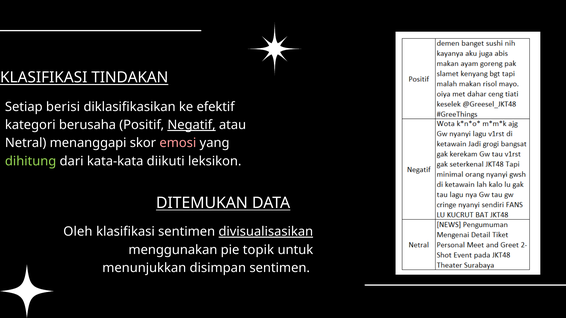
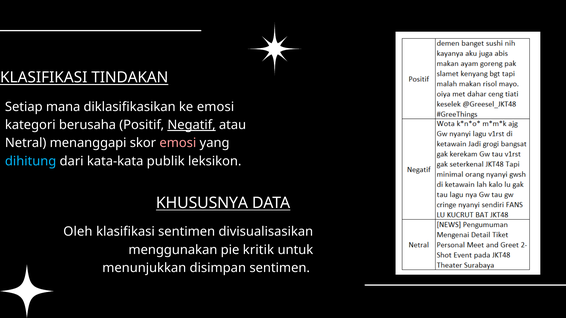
berisi: berisi -> mana
ke efektif: efektif -> emosi
dihitung colour: light green -> light blue
diikuti: diikuti -> publik
DITEMUKAN: DITEMUKAN -> KHUSUSNYA
divisualisasikan underline: present -> none
topik: topik -> kritik
